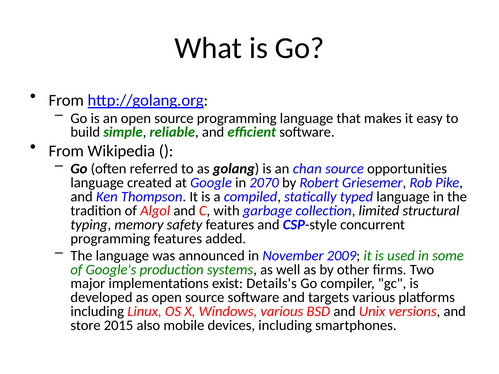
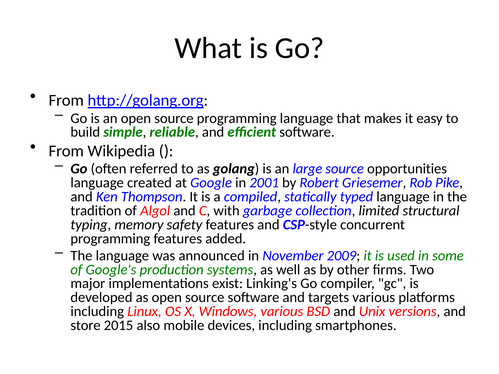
chan: chan -> large
2070: 2070 -> 2001
Details's: Details's -> Linking's
